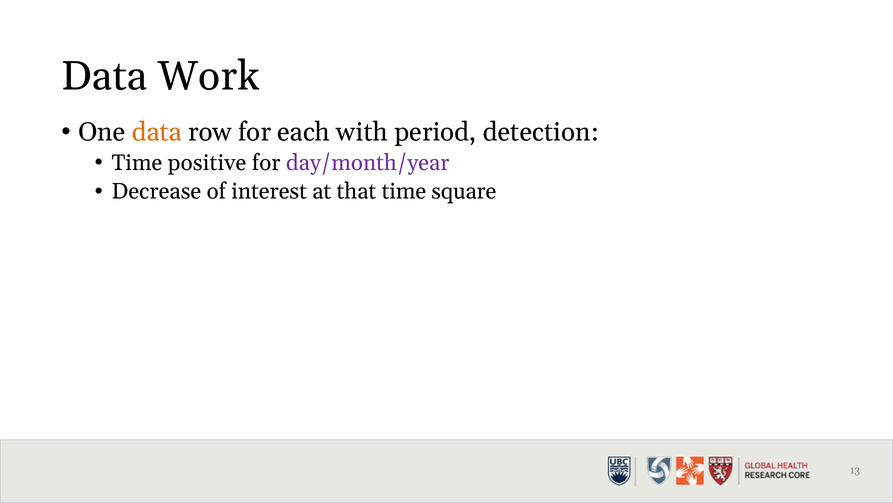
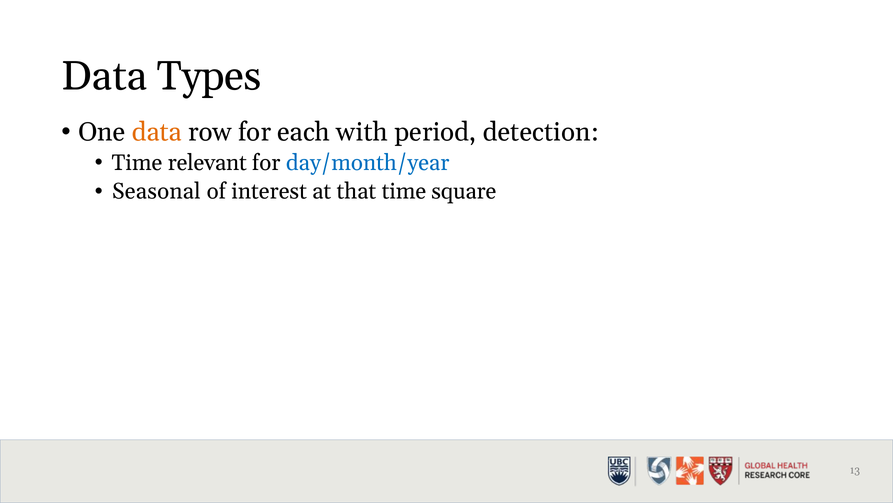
Work: Work -> Types
positive: positive -> relevant
day/month/year colour: purple -> blue
Decrease: Decrease -> Seasonal
